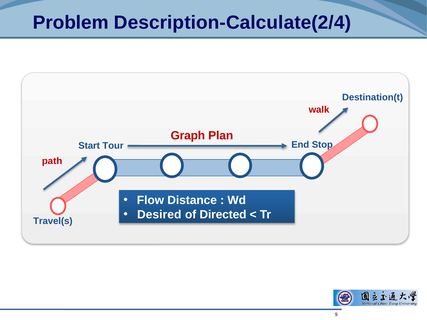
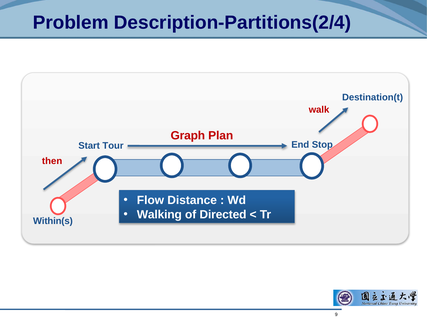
Description-Calculate(2/4: Description-Calculate(2/4 -> Description-Partitions(2/4
path: path -> then
Desired: Desired -> Walking
Travel(s: Travel(s -> Within(s
